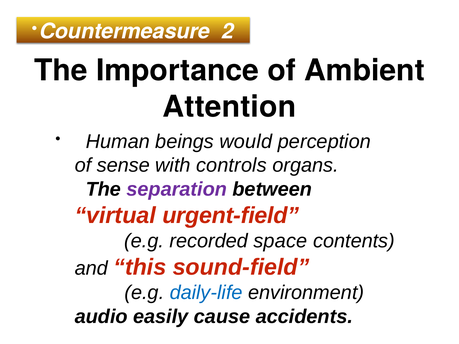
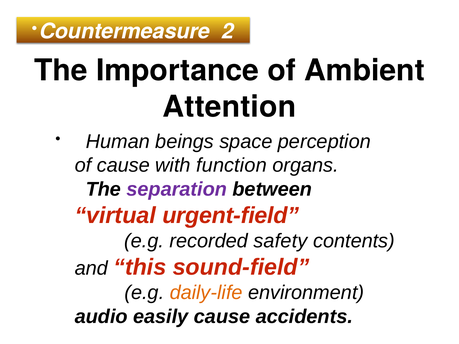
would: would -> space
of sense: sense -> cause
controls: controls -> function
space: space -> safety
daily-life colour: blue -> orange
